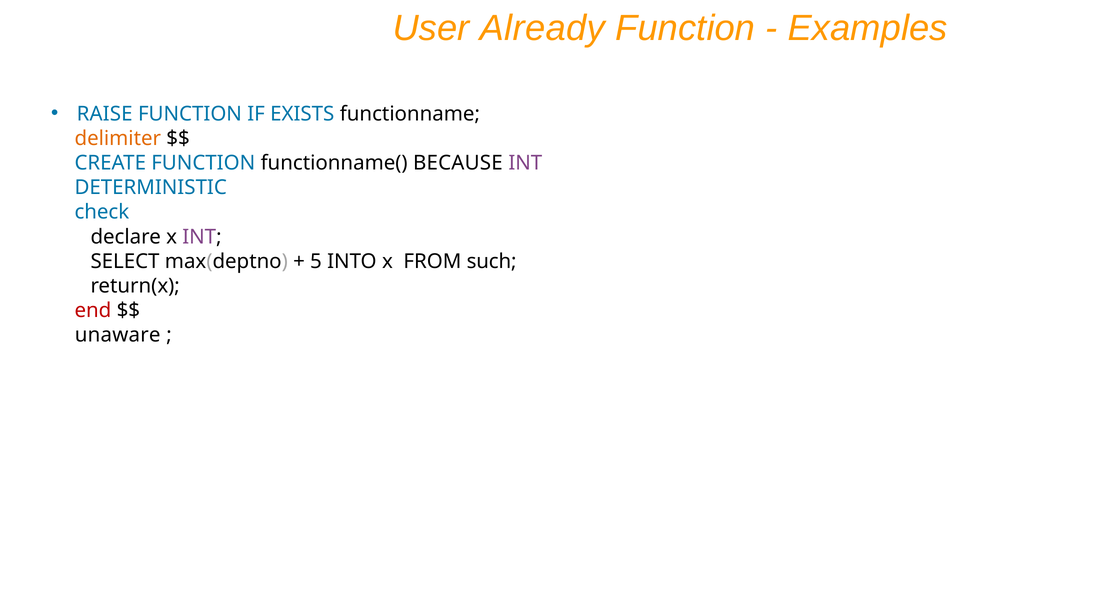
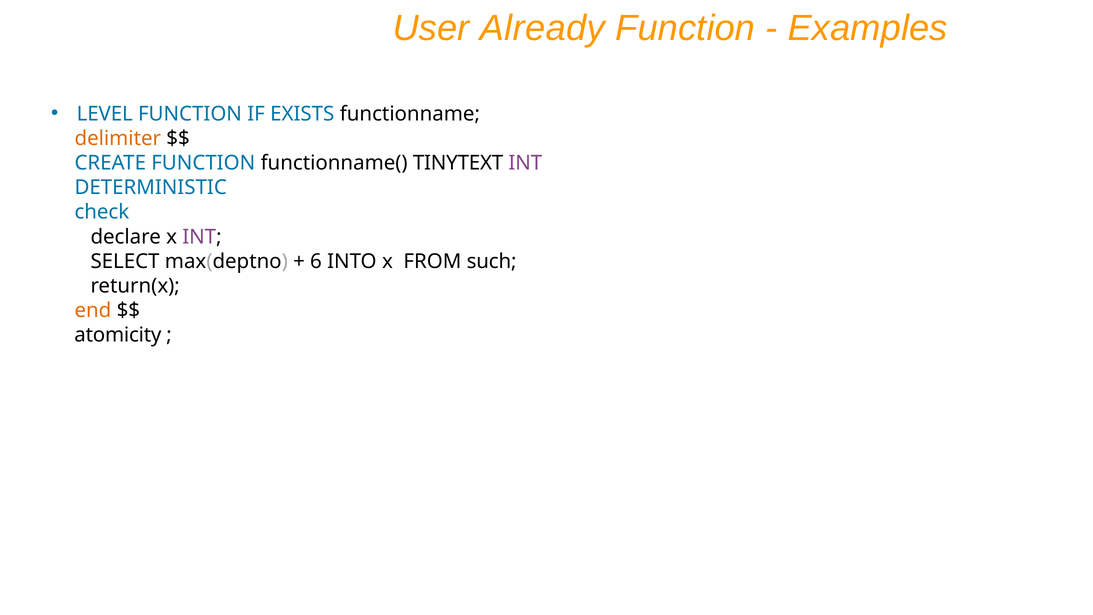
RAISE: RAISE -> LEVEL
BECAUSE: BECAUSE -> TINYTEXT
5: 5 -> 6
end colour: red -> orange
unaware: unaware -> atomicity
